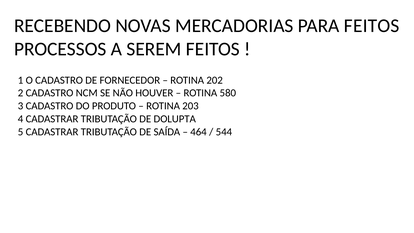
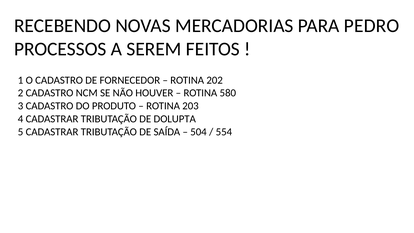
PARA FEITOS: FEITOS -> PEDRO
464: 464 -> 504
544: 544 -> 554
